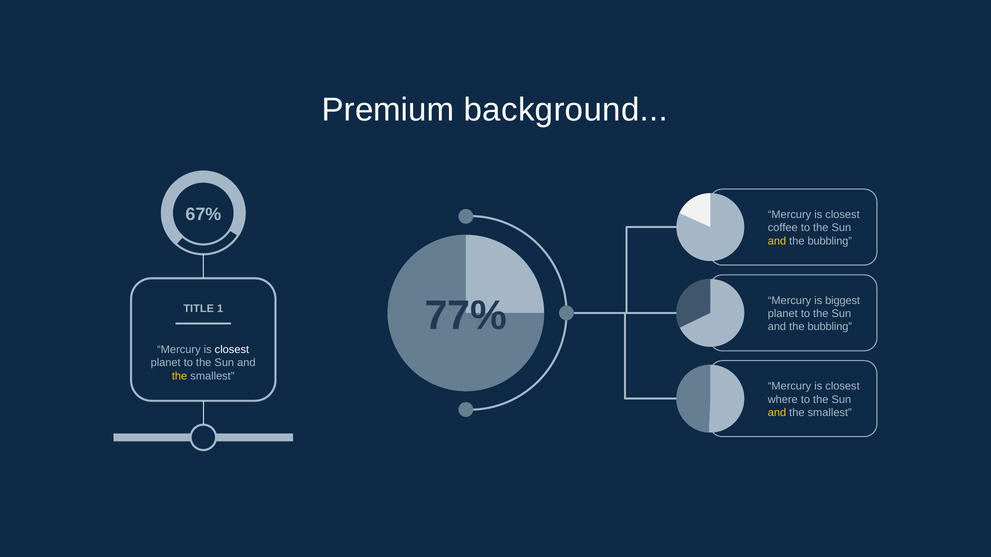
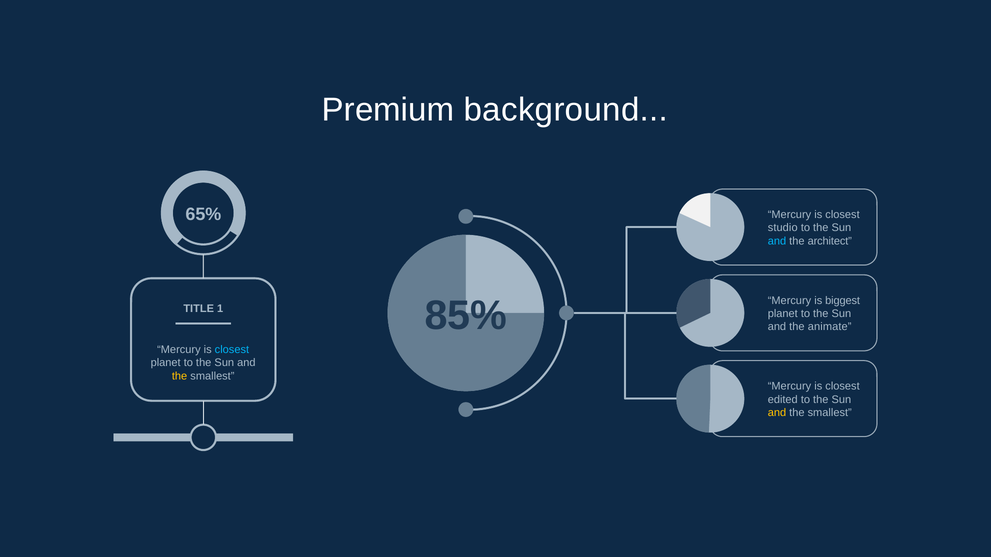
67%: 67% -> 65%
coffee: coffee -> studio
and at (777, 241) colour: yellow -> light blue
bubbling at (830, 241): bubbling -> architect
77%: 77% -> 85%
bubbling at (830, 327): bubbling -> animate
closest at (232, 350) colour: white -> light blue
where: where -> edited
